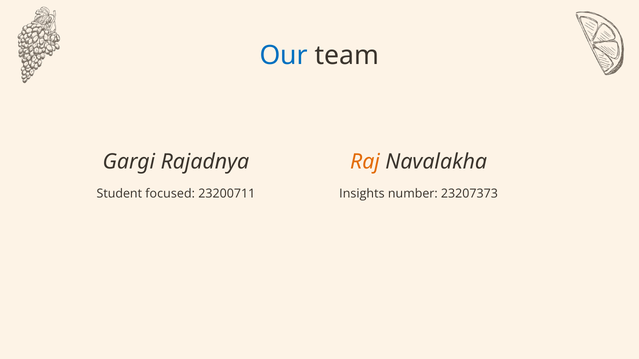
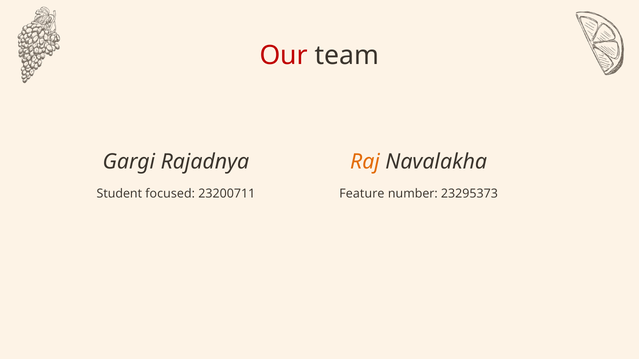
Our colour: blue -> red
Insights: Insights -> Feature
23207373: 23207373 -> 23295373
